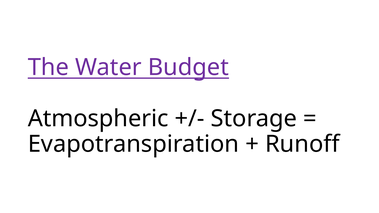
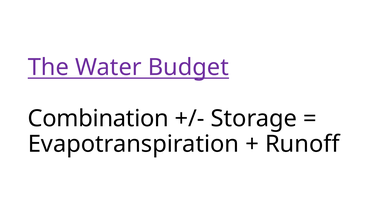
Atmospheric: Atmospheric -> Combination
